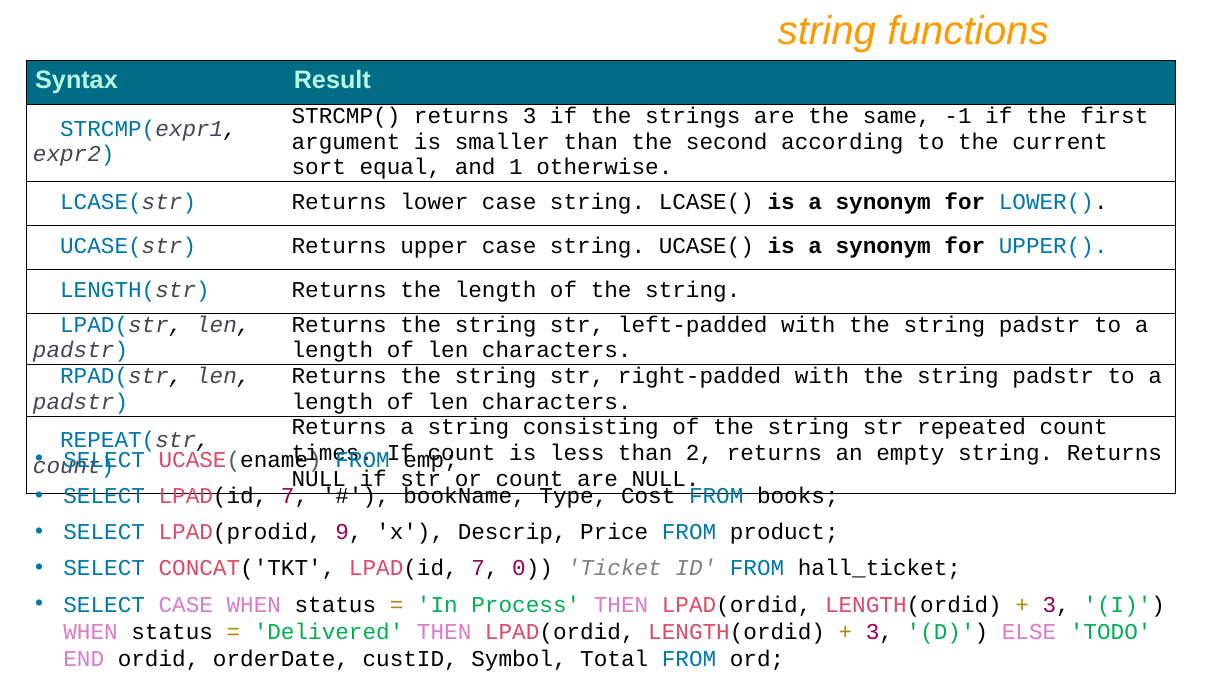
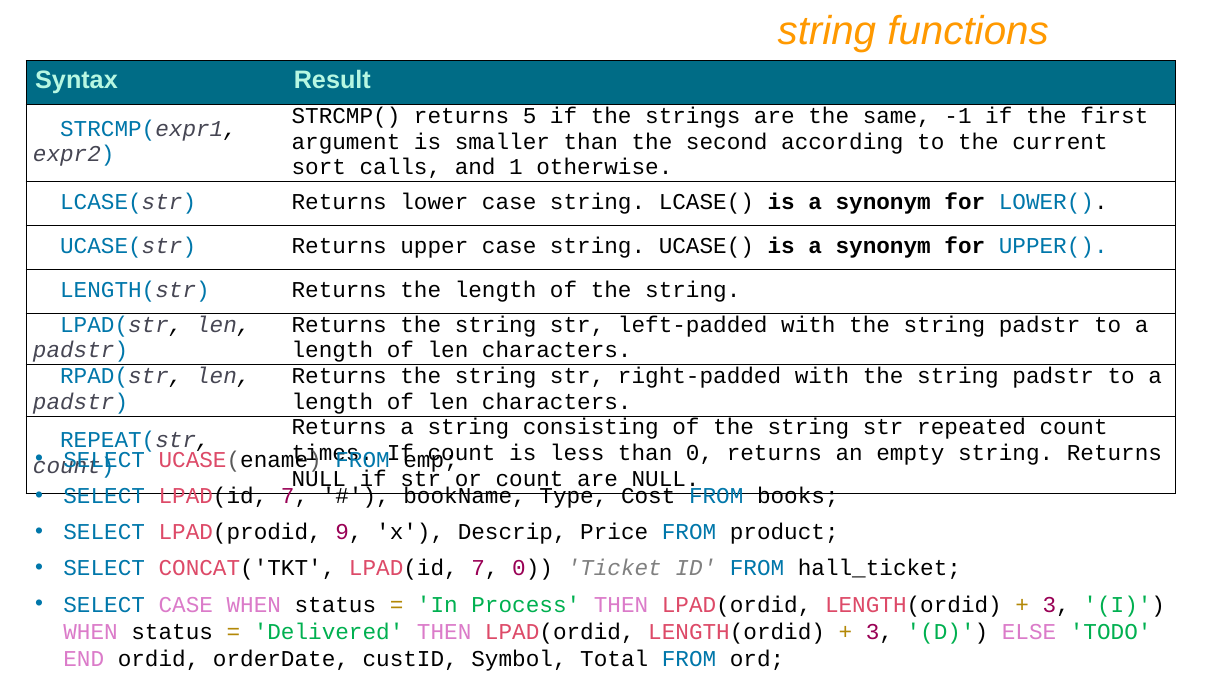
returns 3: 3 -> 5
equal: equal -> calls
than 2: 2 -> 0
